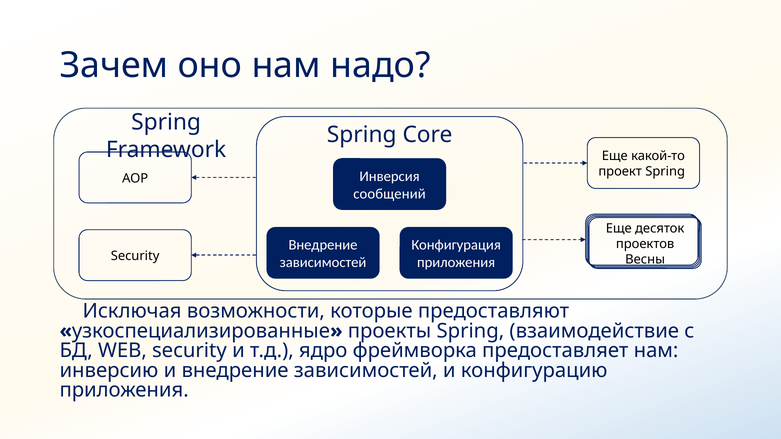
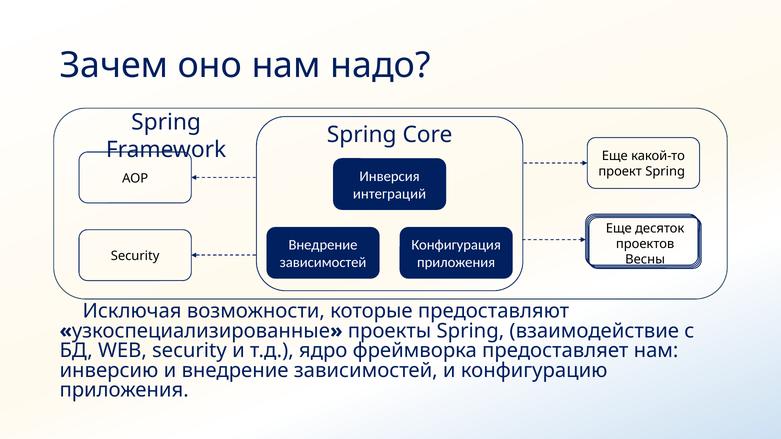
сообщений: сообщений -> интеграций
